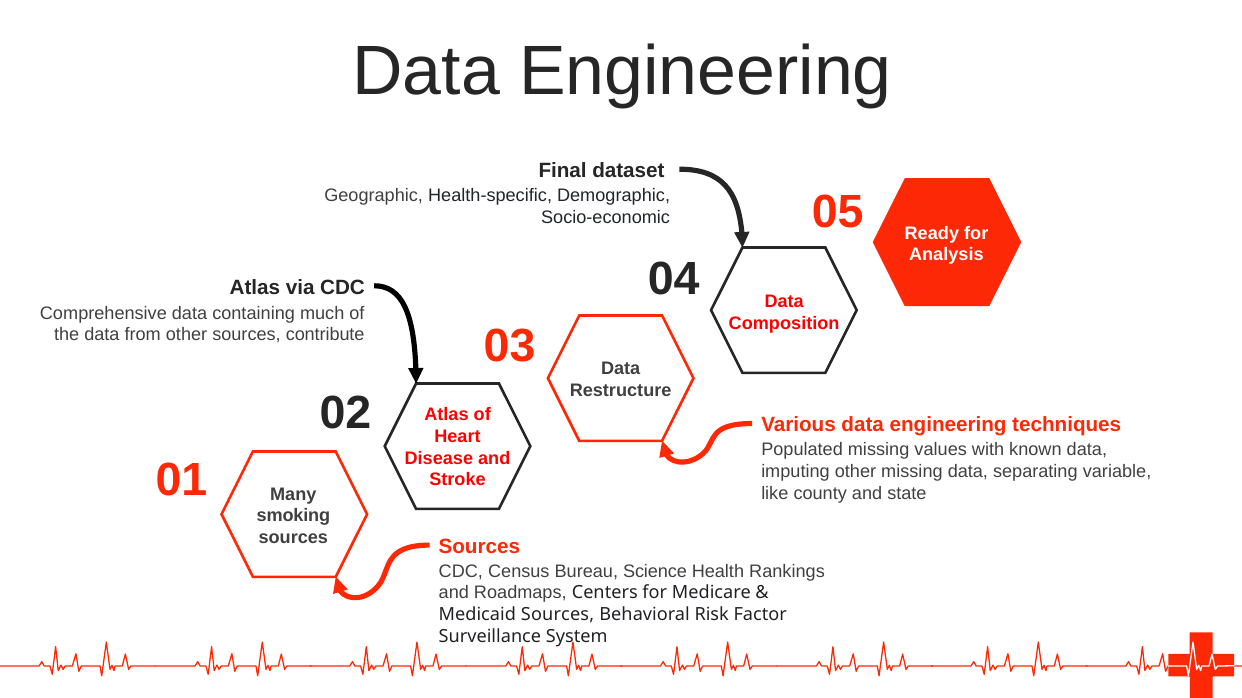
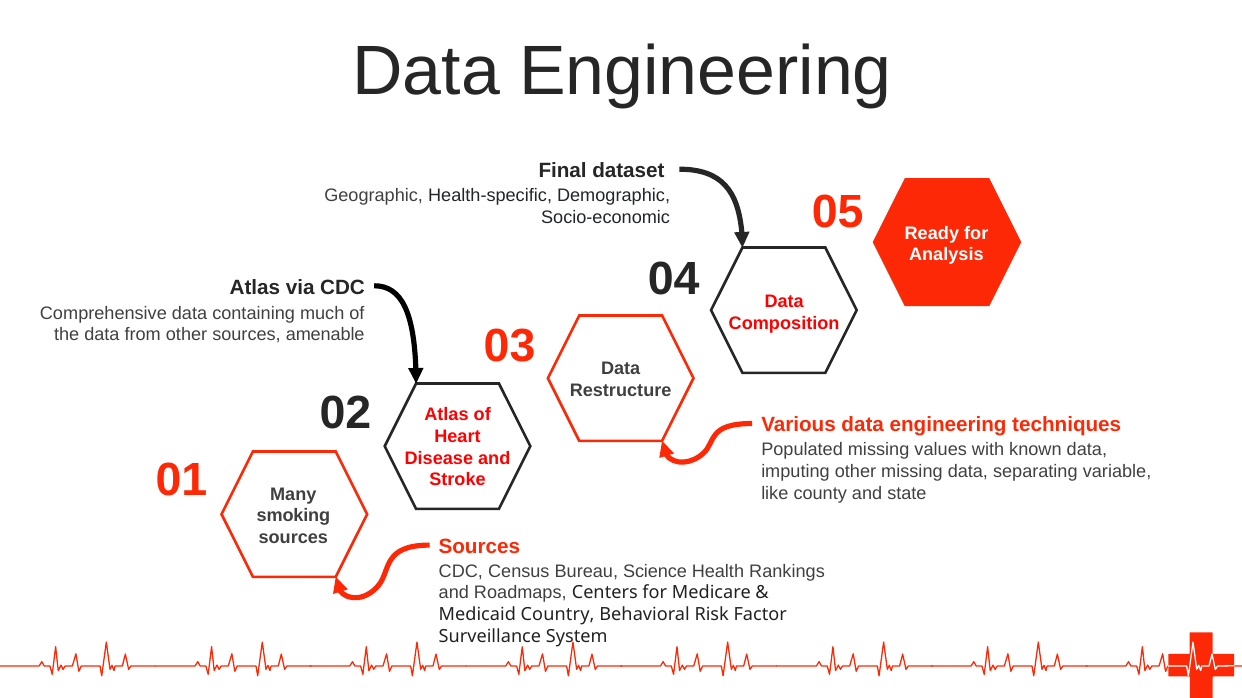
contribute: contribute -> amenable
Medicaid Sources: Sources -> Country
